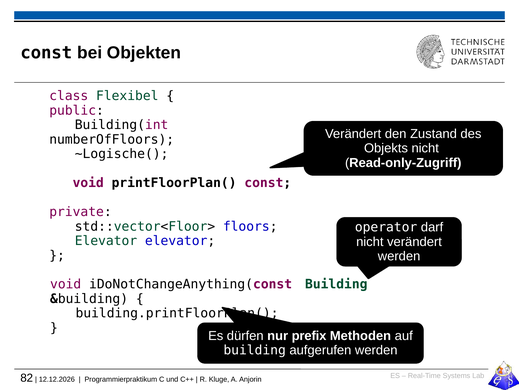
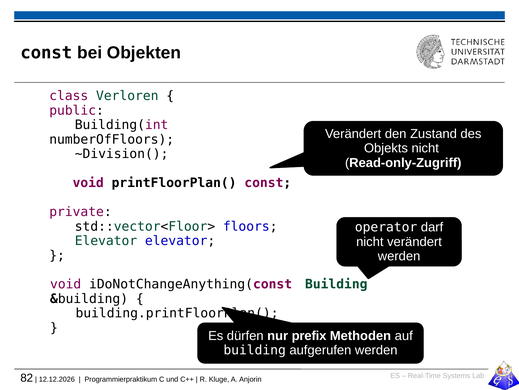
Flexibel: Flexibel -> Verloren
~Logische(: ~Logische( -> ~Division(
